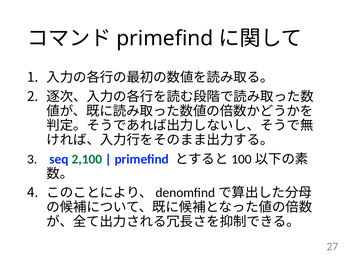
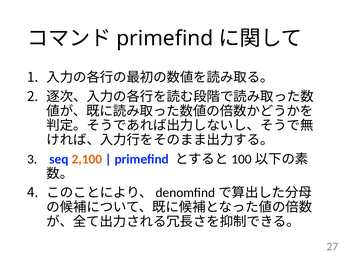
2,100 colour: green -> orange
